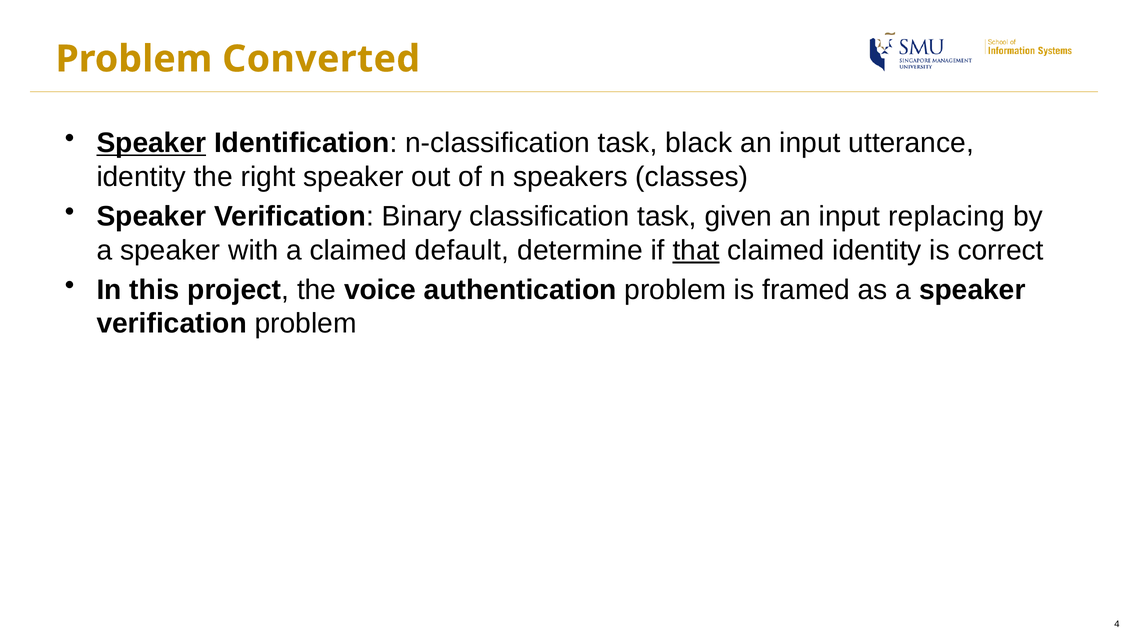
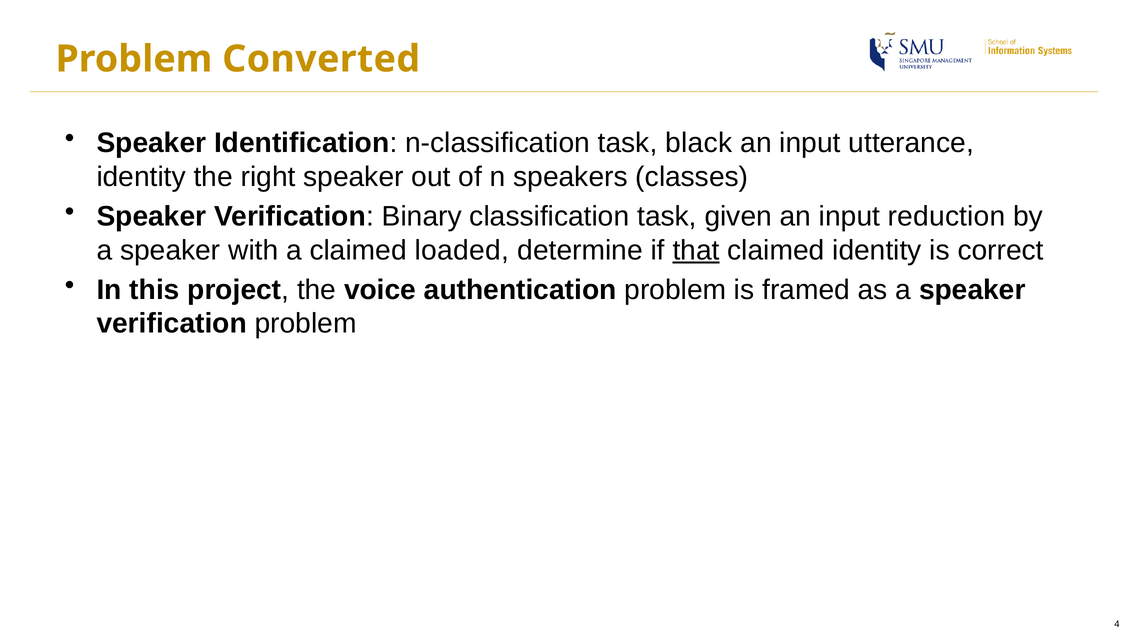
Speaker at (151, 143) underline: present -> none
replacing: replacing -> reduction
default: default -> loaded
